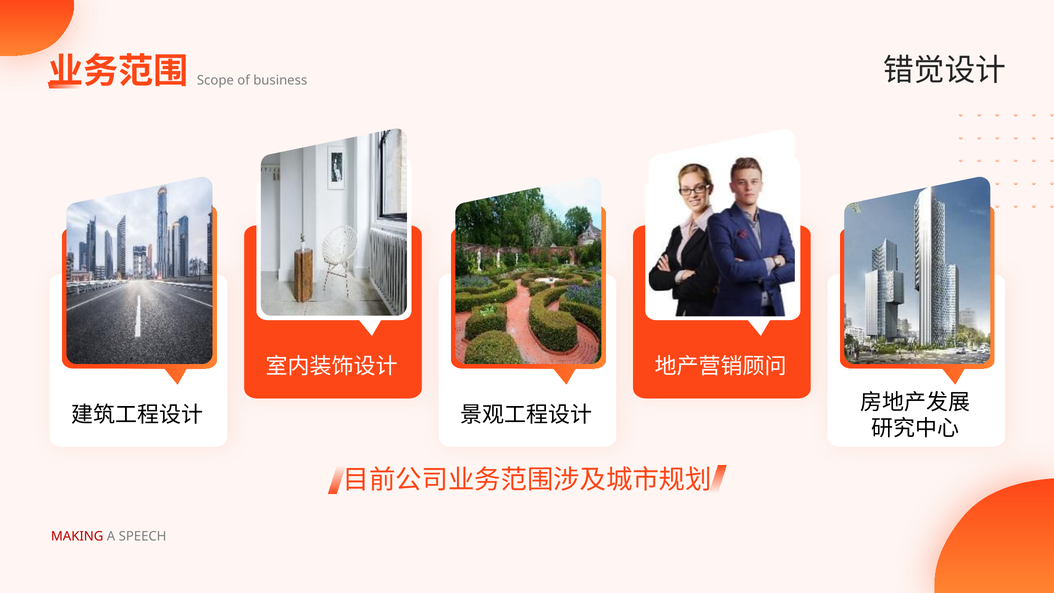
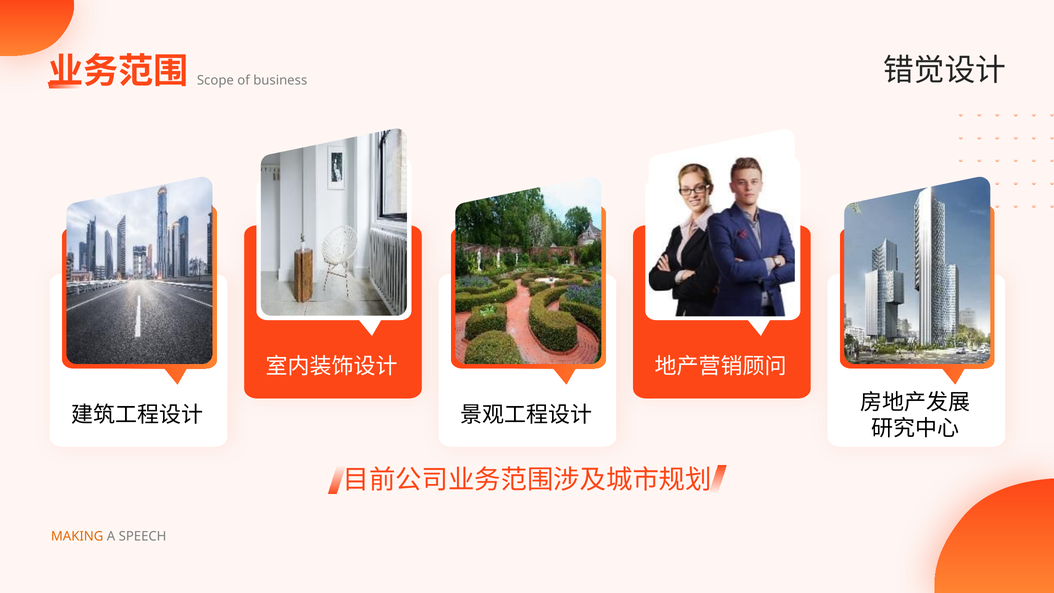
MAKING colour: red -> orange
